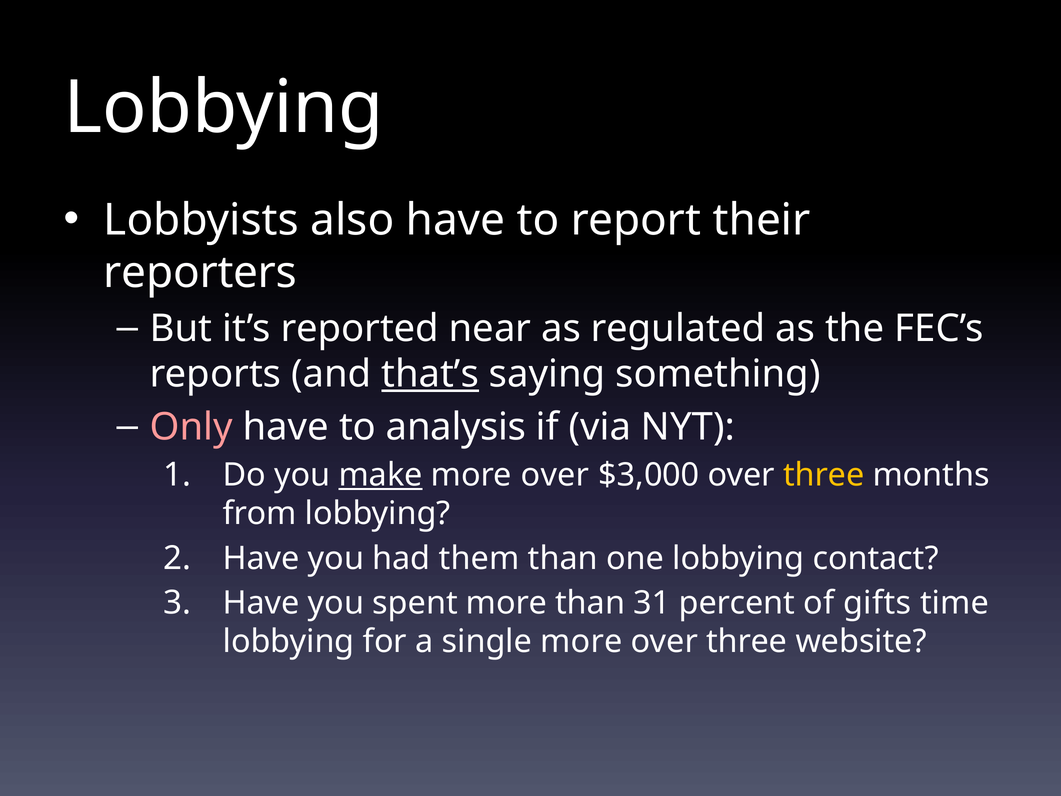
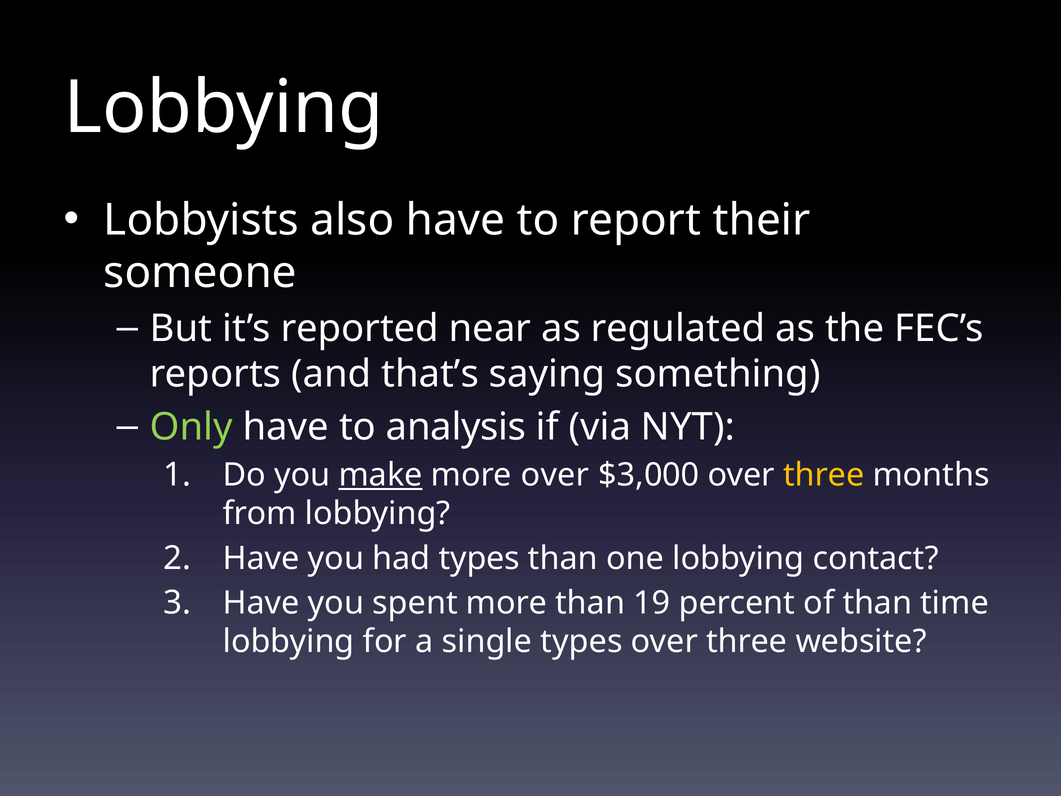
reporters: reporters -> someone
that’s underline: present -> none
Only colour: pink -> light green
had them: them -> types
31: 31 -> 19
of gifts: gifts -> than
single more: more -> types
